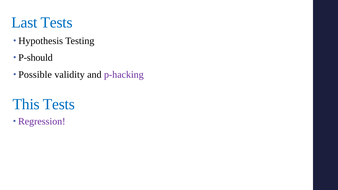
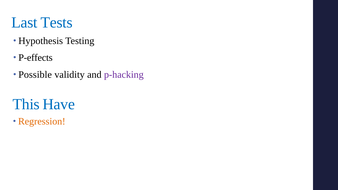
P-should: P-should -> P-effects
This Tests: Tests -> Have
Regression colour: purple -> orange
